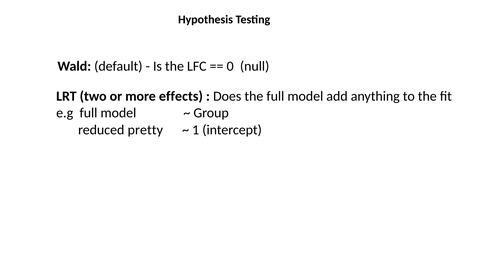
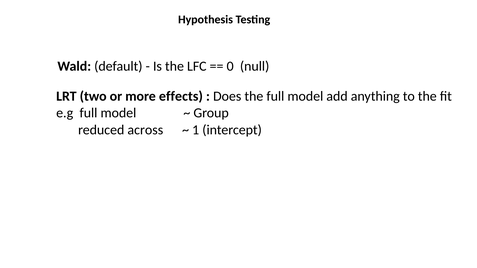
pretty: pretty -> across
